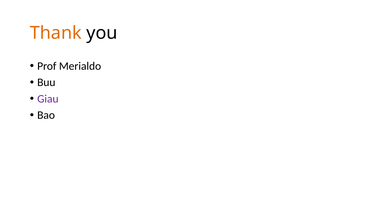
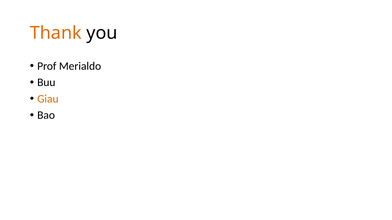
Giau colour: purple -> orange
